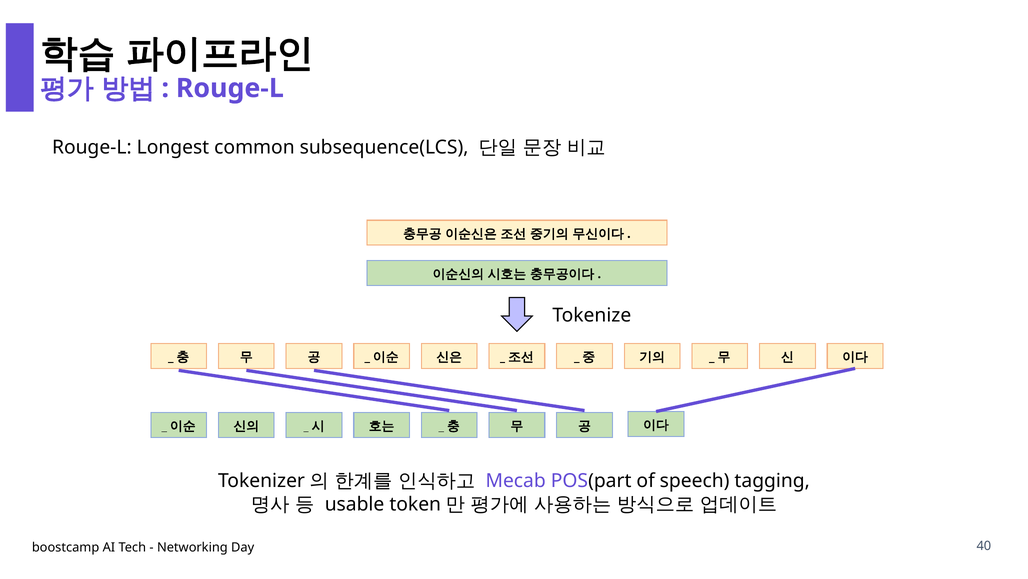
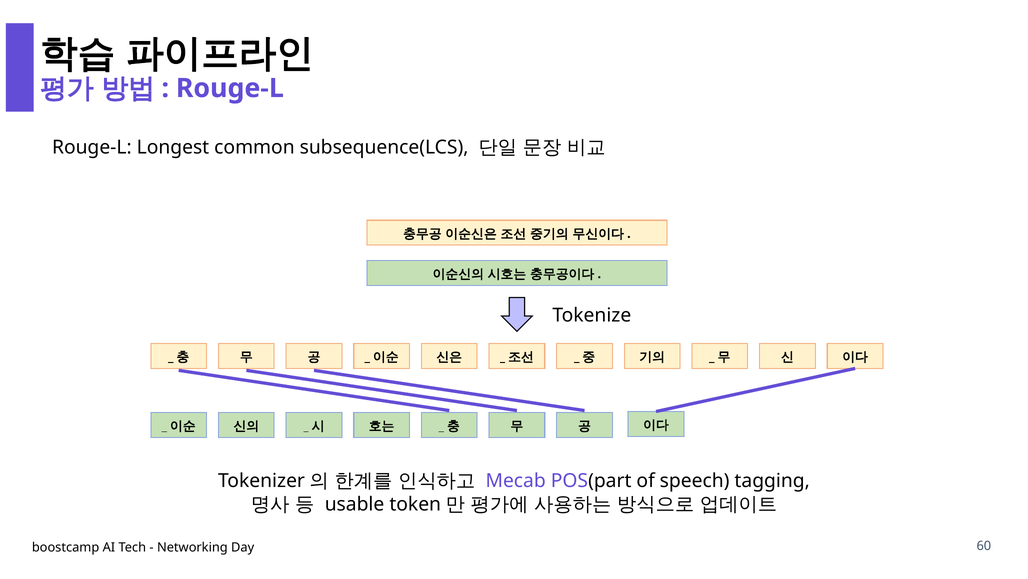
40: 40 -> 60
